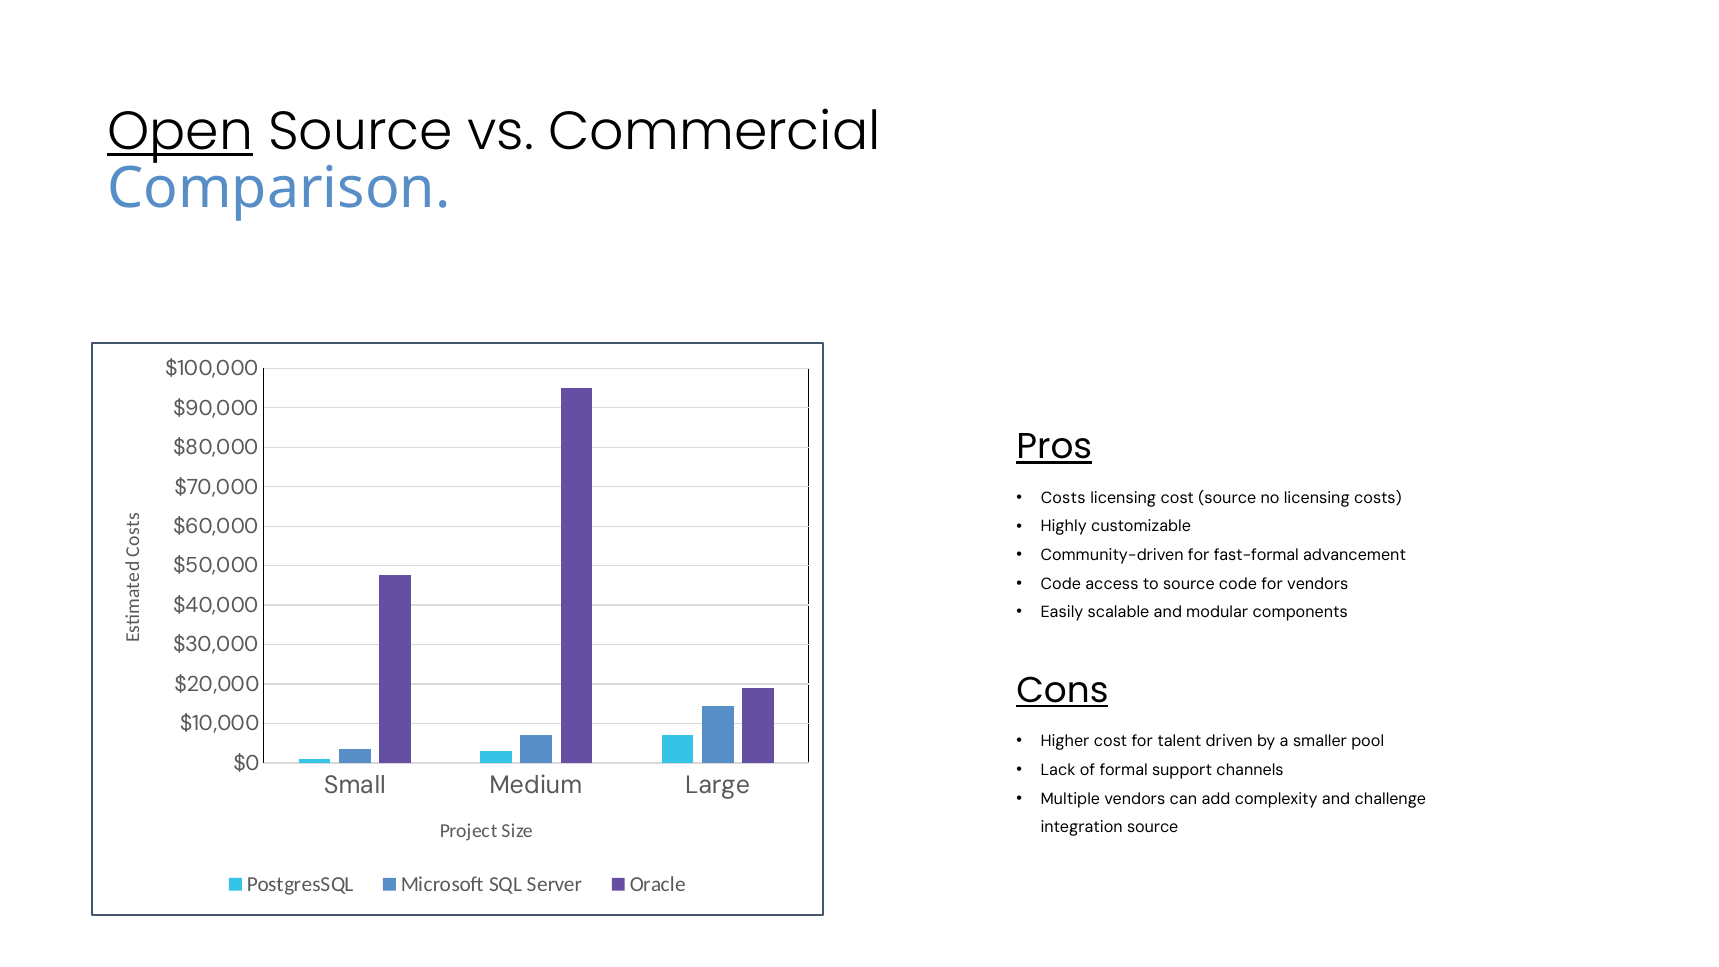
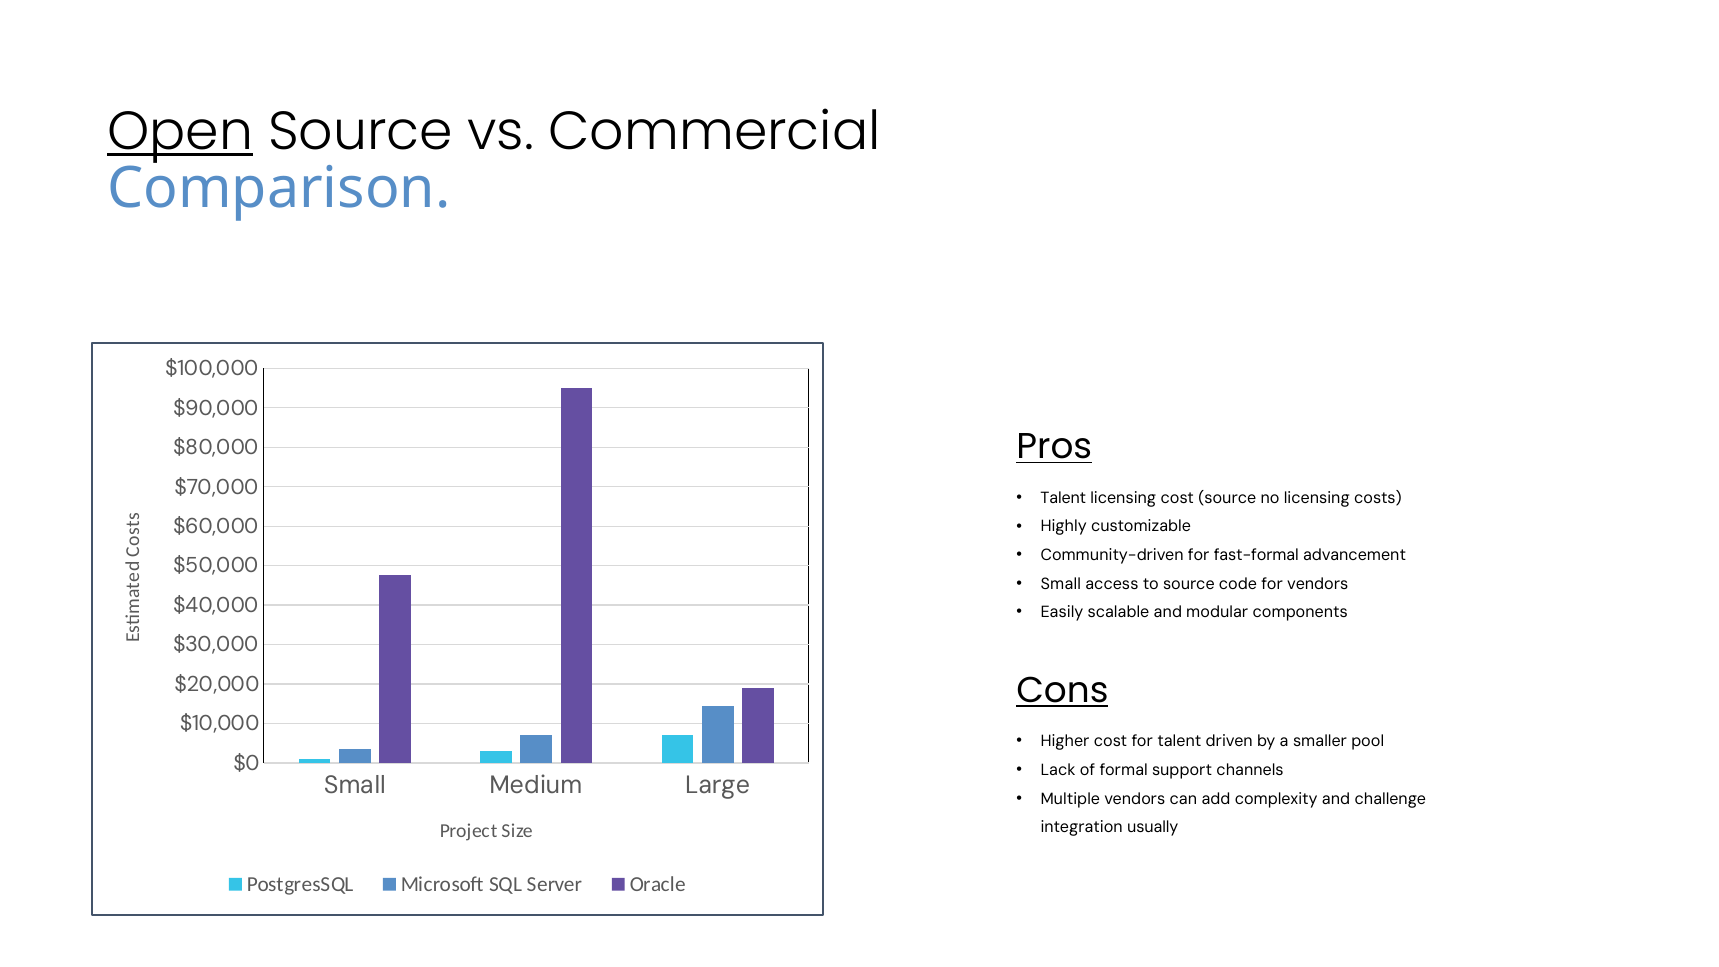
Pros underline: present -> none
Costs at (1063, 498): Costs -> Talent
Code at (1061, 584): Code -> Small
integration source: source -> usually
